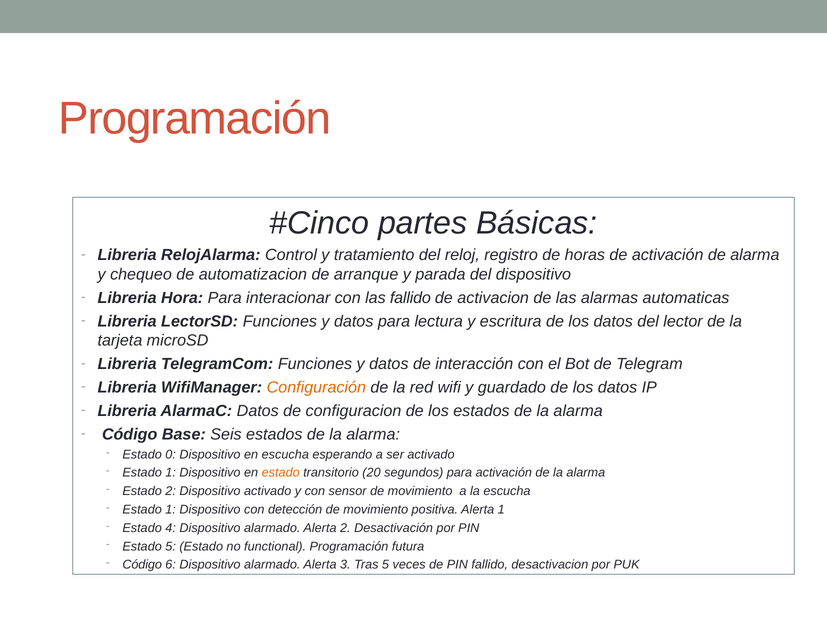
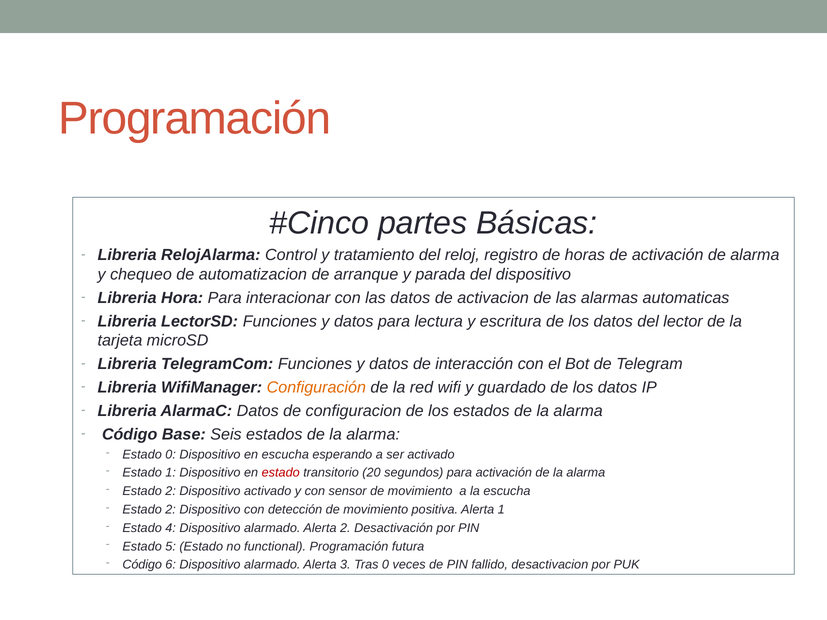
las fallido: fallido -> datos
estado at (281, 473) colour: orange -> red
1 at (171, 510): 1 -> 2
Tras 5: 5 -> 0
